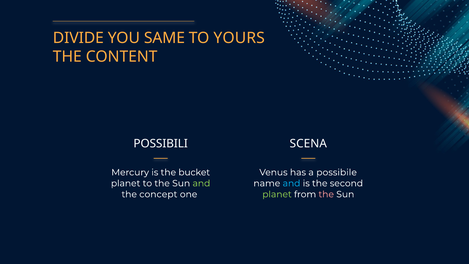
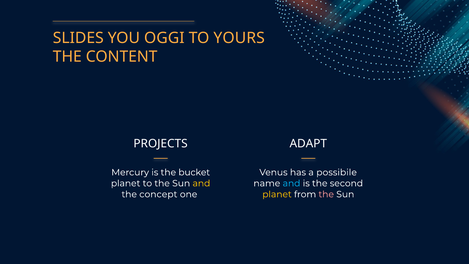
DIVIDE: DIVIDE -> SLIDES
SAME: SAME -> OGGI
POSSIBILI: POSSIBILI -> PROJECTS
SCENA: SCENA -> ADAPT
and at (201, 183) colour: light green -> yellow
planet at (277, 194) colour: light green -> yellow
